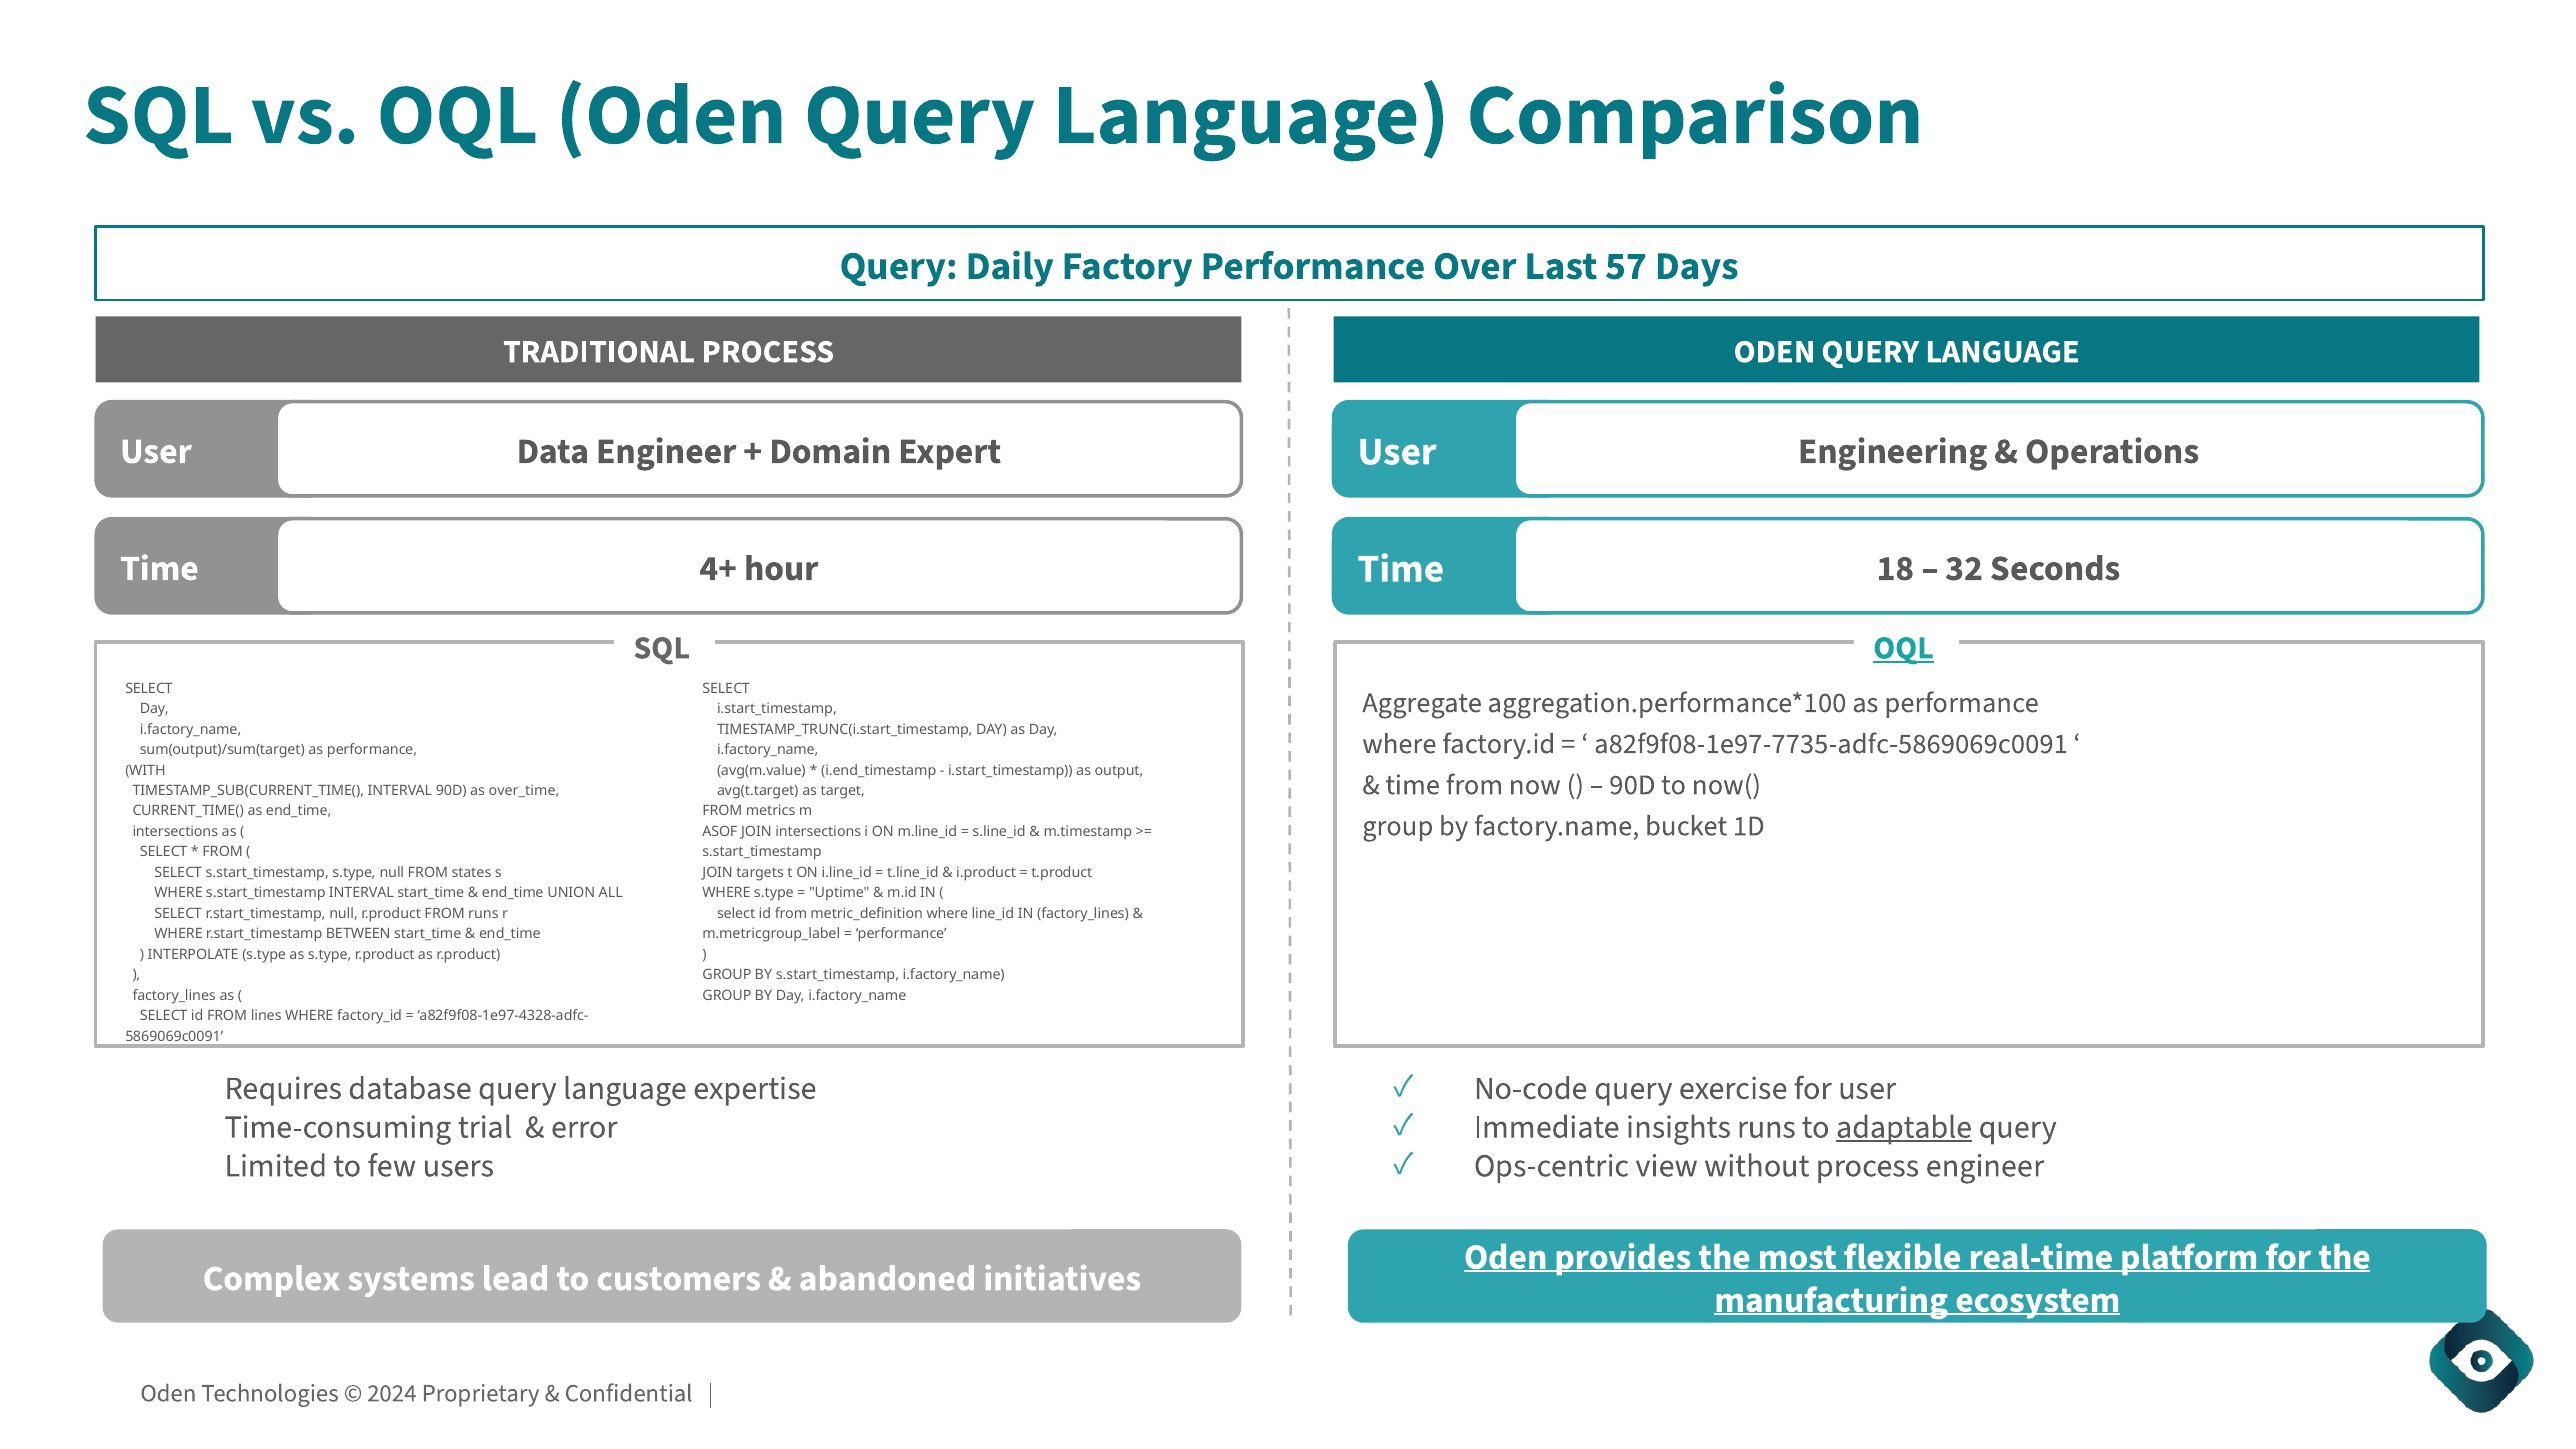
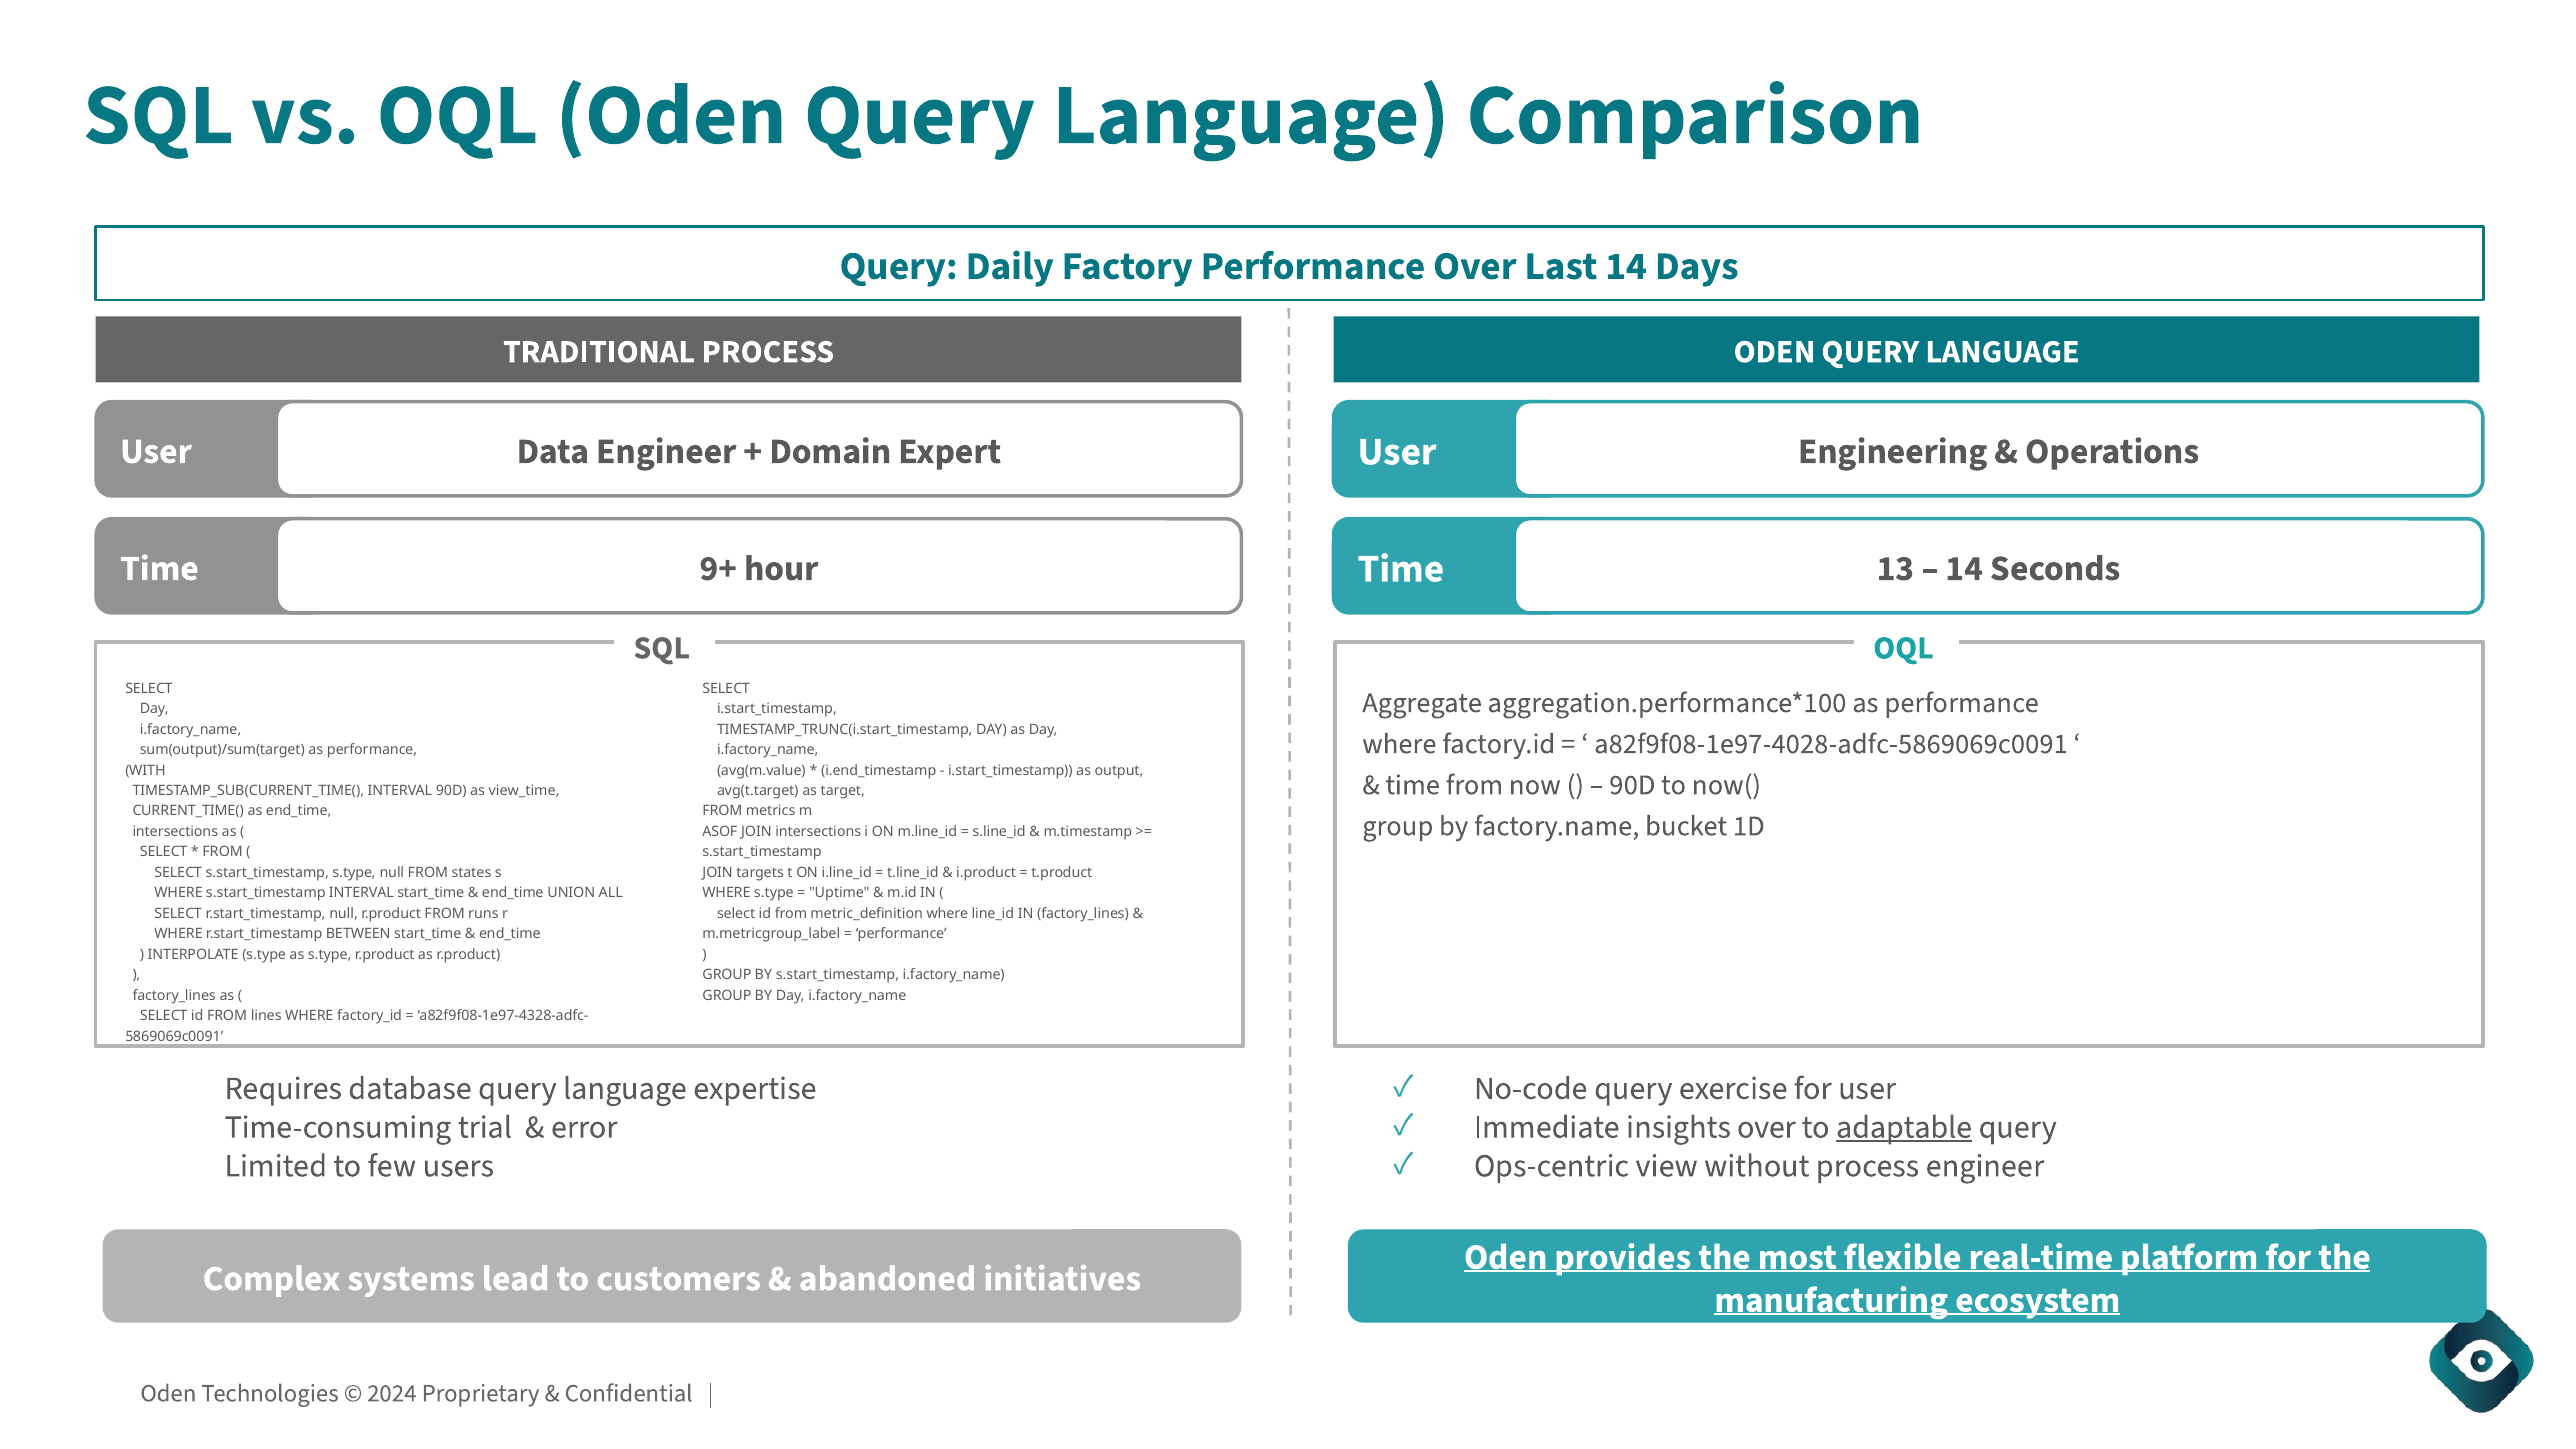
Last 57: 57 -> 14
18: 18 -> 13
32 at (1964, 568): 32 -> 14
4+: 4+ -> 9+
OQL at (1904, 648) underline: present -> none
a82f9f08-1e97-7735-adfc-5869069c0091: a82f9f08-1e97-7735-adfc-5869069c0091 -> a82f9f08-1e97-4028-adfc-5869069c0091
over_time: over_time -> view_time
insights runs: runs -> over
